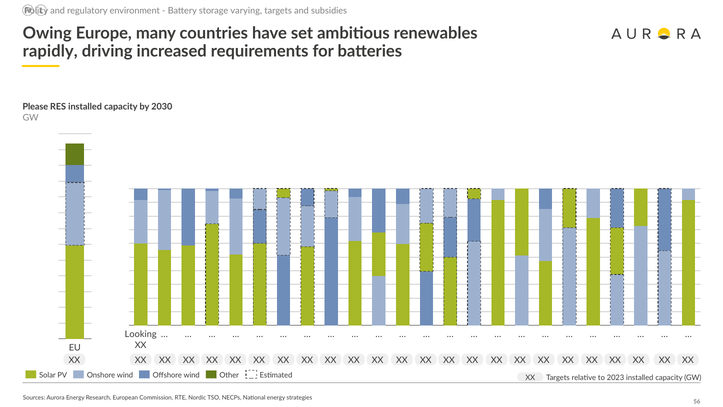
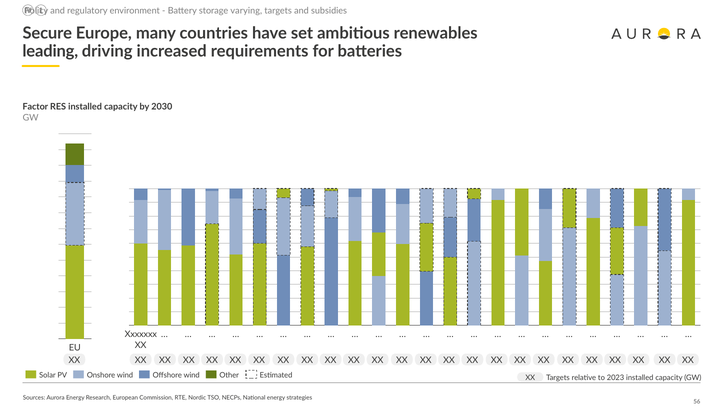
Owing: Owing -> Secure
rapidly: rapidly -> leading
Please: Please -> Factor
Looking: Looking -> Xxxxxxx
